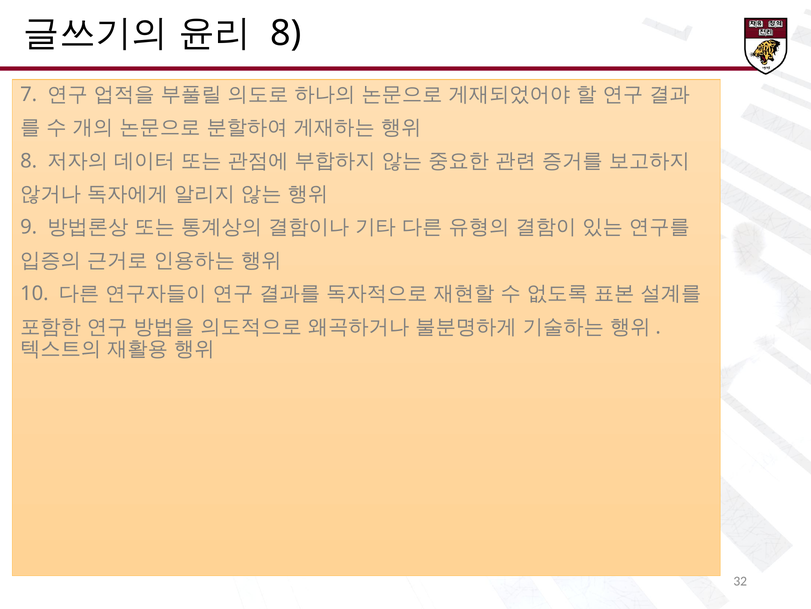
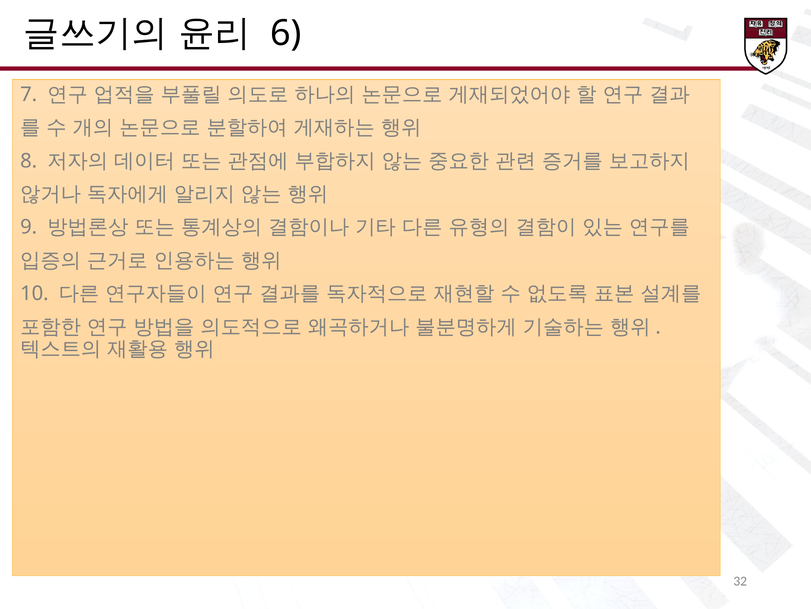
8 at (286, 33): 8 -> 6
